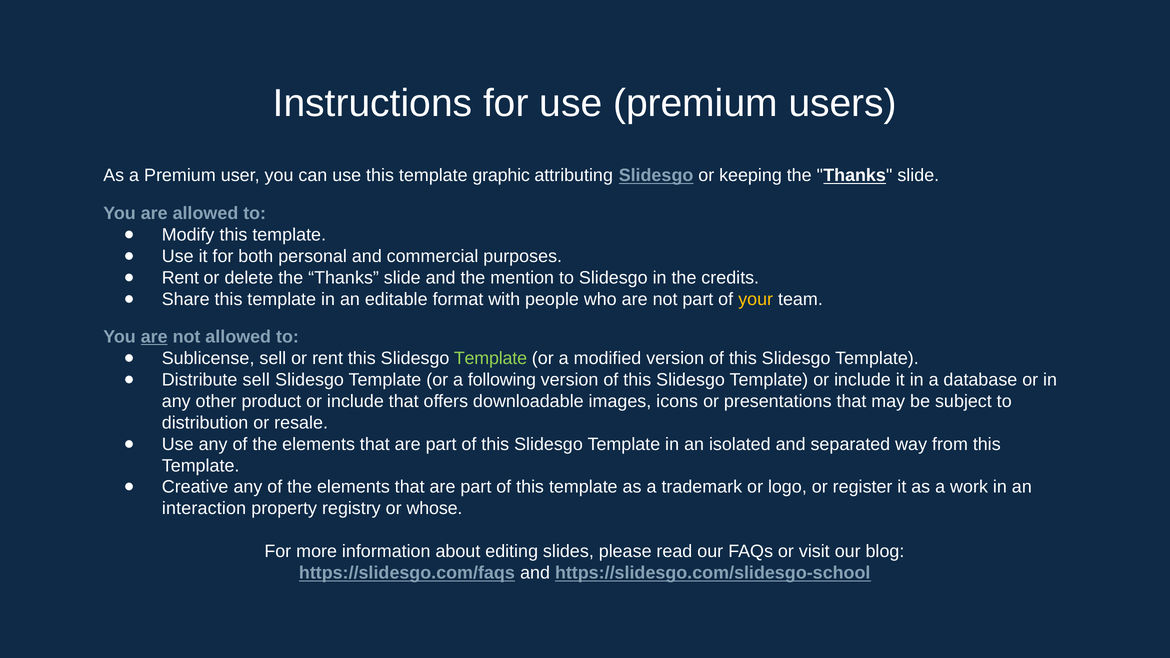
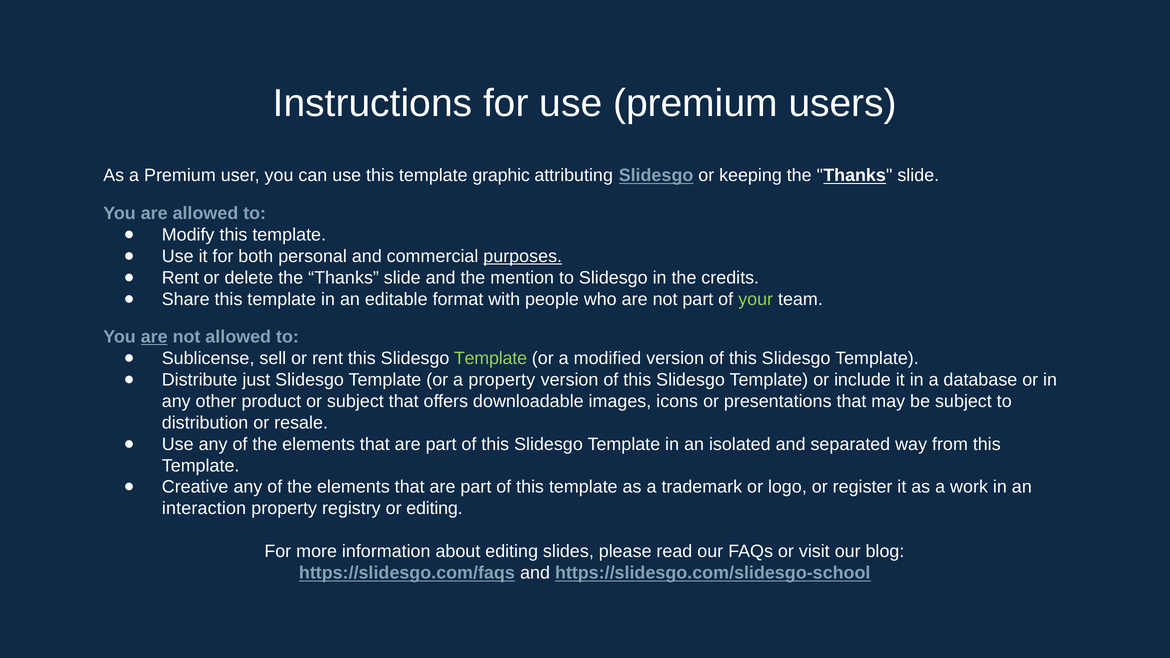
purposes underline: none -> present
your colour: yellow -> light green
Distribute sell: sell -> just
a following: following -> property
product or include: include -> subject
or whose: whose -> editing
